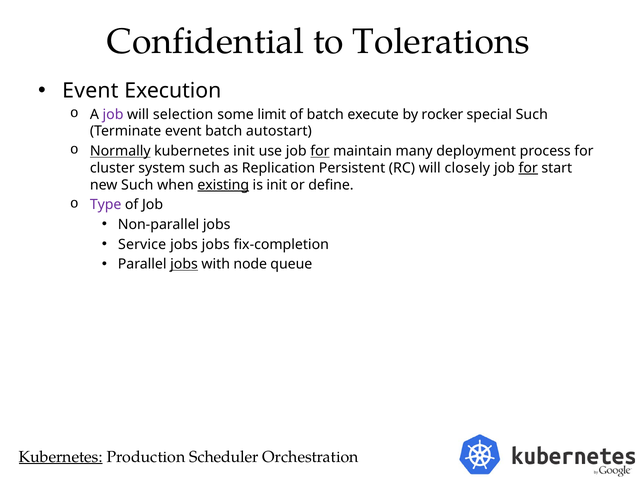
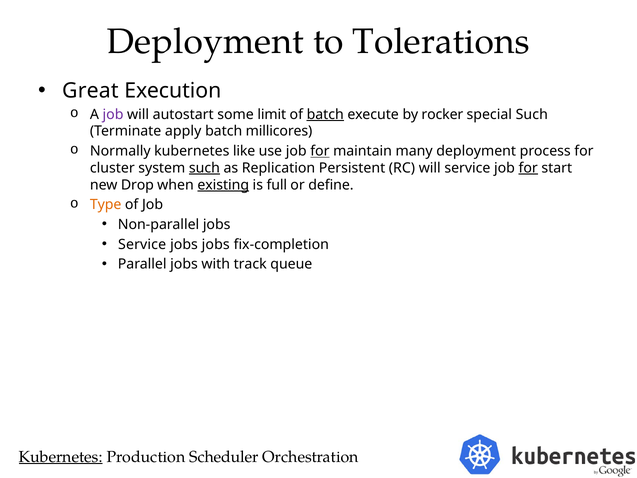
Confidential at (205, 41): Confidential -> Deployment
Event at (90, 91): Event -> Great
selection: selection -> autostart
batch at (325, 114) underline: none -> present
Terminate event: event -> apply
autostart: autostart -> millicores
Normally underline: present -> none
kubernetes init: init -> like
such at (204, 168) underline: none -> present
will closely: closely -> service
new Such: Such -> Drop
is init: init -> full
Type colour: purple -> orange
jobs at (184, 264) underline: present -> none
node: node -> track
